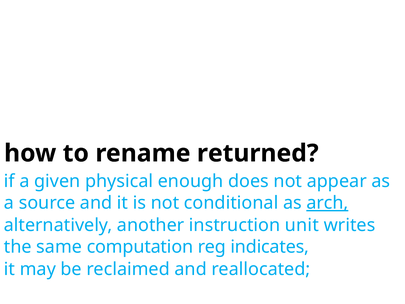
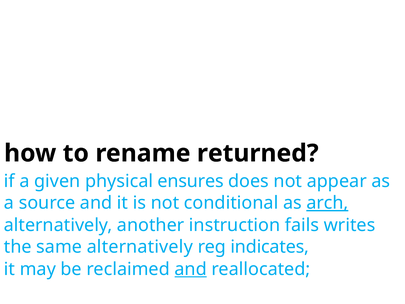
enough: enough -> ensures
unit: unit -> fails
same computation: computation -> alternatively
and at (191, 269) underline: none -> present
